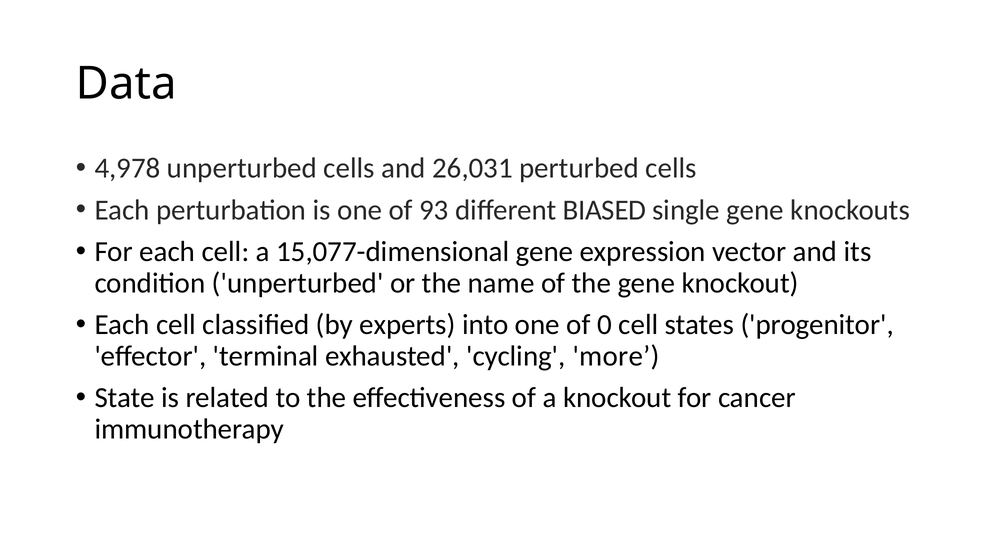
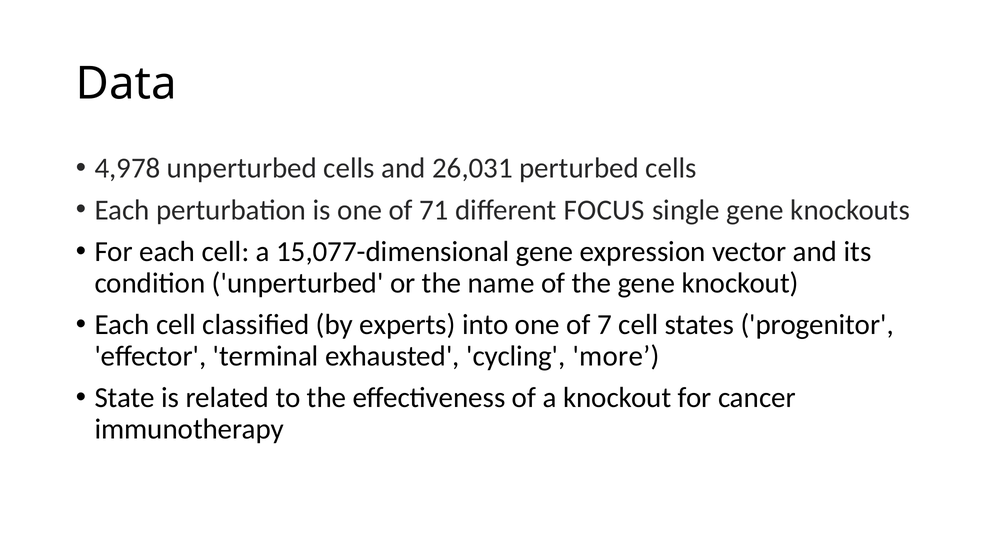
93: 93 -> 71
BIASED: BIASED -> FOCUS
0: 0 -> 7
